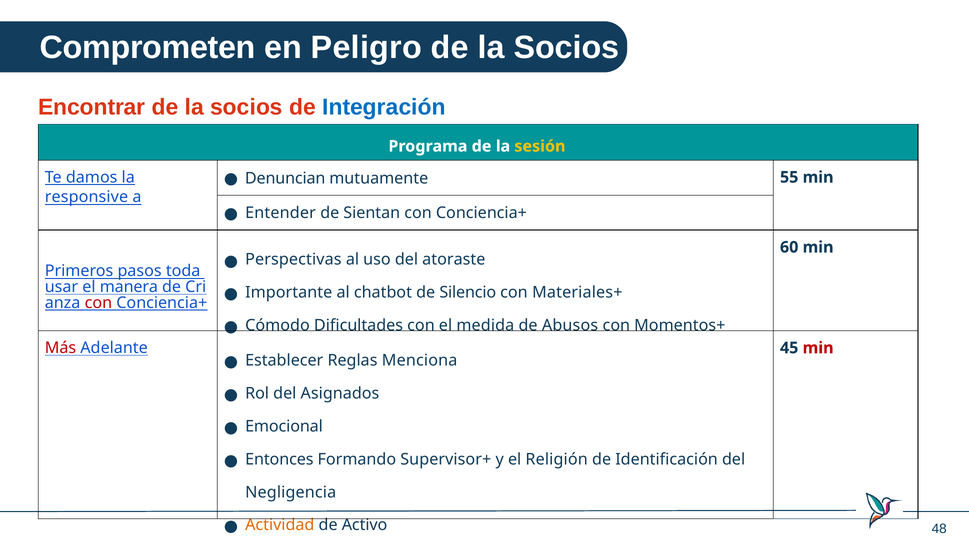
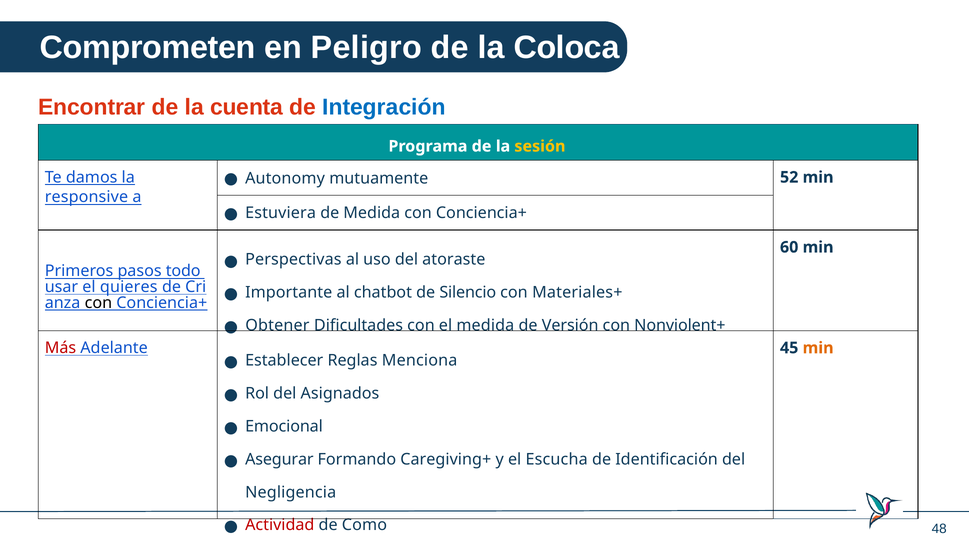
Socios at (566, 47): Socios -> Coloca
socios at (246, 107): socios -> cuenta
Denuncian: Denuncian -> Autonomy
55: 55 -> 52
Entender: Entender -> Estuviera
de Sientan: Sientan -> Medida
toda: toda -> todo
manera: manera -> quieres
con at (98, 303) colour: red -> black
Cómodo: Cómodo -> Obtener
Abusos: Abusos -> Versión
Momentos+: Momentos+ -> Nonviolent+
min at (818, 348) colour: red -> orange
Entonces: Entonces -> Asegurar
Supervisor+: Supervisor+ -> Caregiving+
Religión: Religión -> Escucha
Actividad colour: orange -> red
Activo: Activo -> Como
